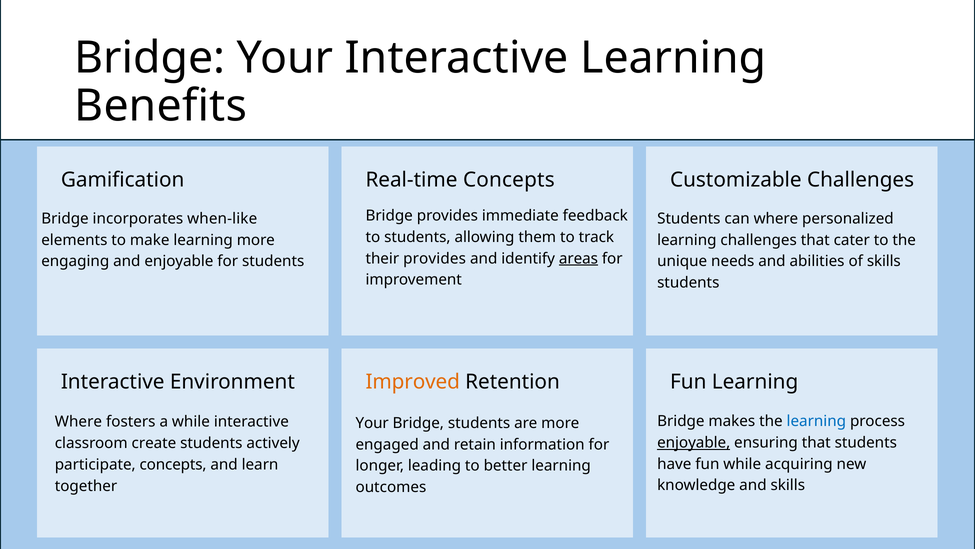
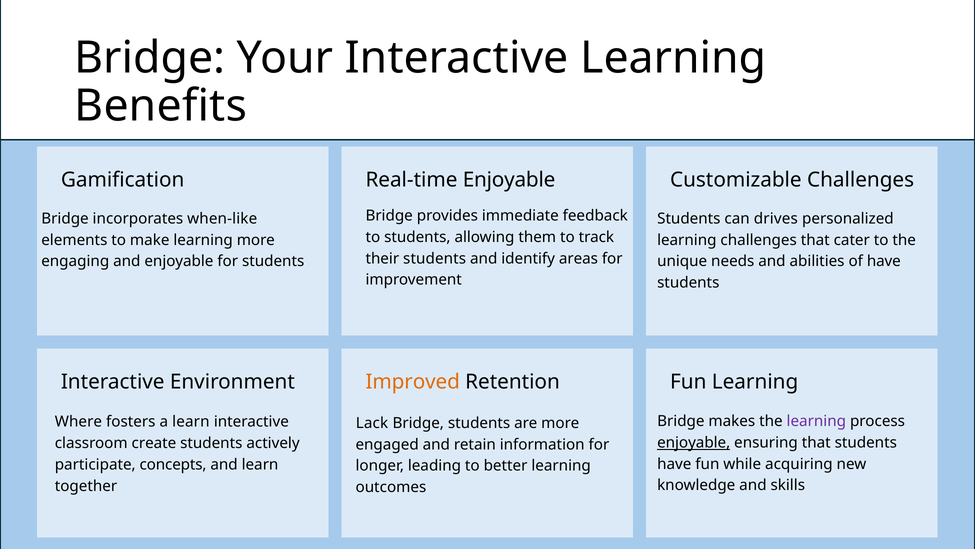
Real-time Concepts: Concepts -> Enjoyable
can where: where -> drives
their provides: provides -> students
areas underline: present -> none
of skills: skills -> have
learning at (816, 421) colour: blue -> purple
a while: while -> learn
Your at (372, 423): Your -> Lack
